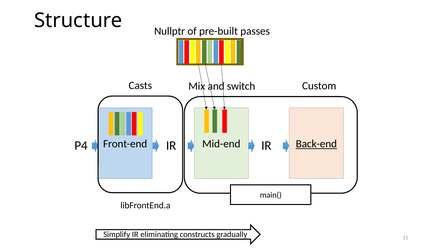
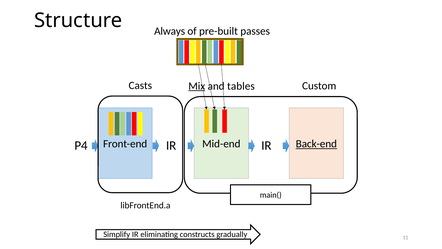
Nullptr: Nullptr -> Always
Mix underline: none -> present
switch: switch -> tables
